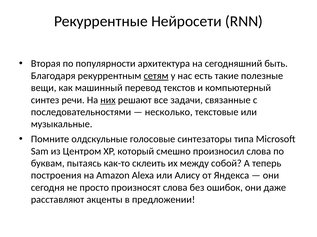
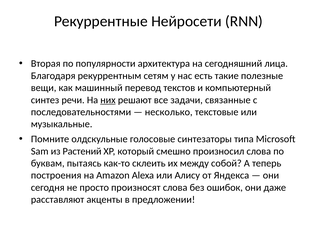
быть: быть -> лица
сетям underline: present -> none
Центром: Центром -> Растений
